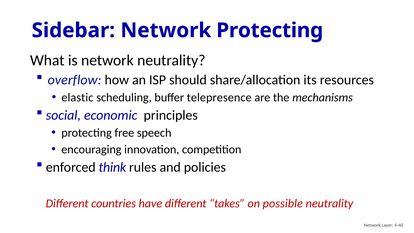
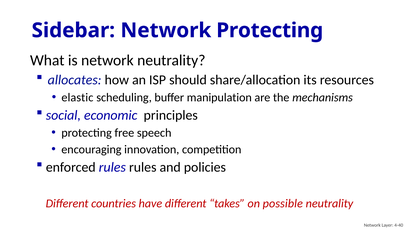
overflow: overflow -> allocates
telepresence: telepresence -> manipulation
enforced think: think -> rules
